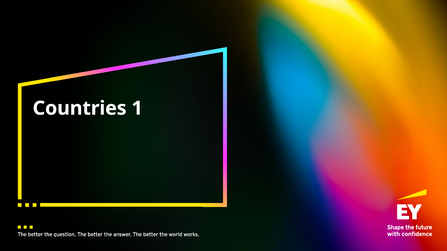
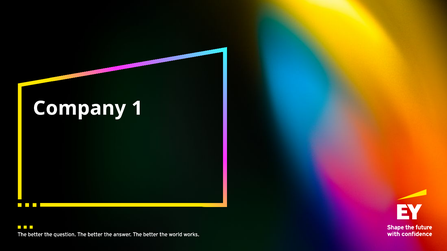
Countries: Countries -> Company
